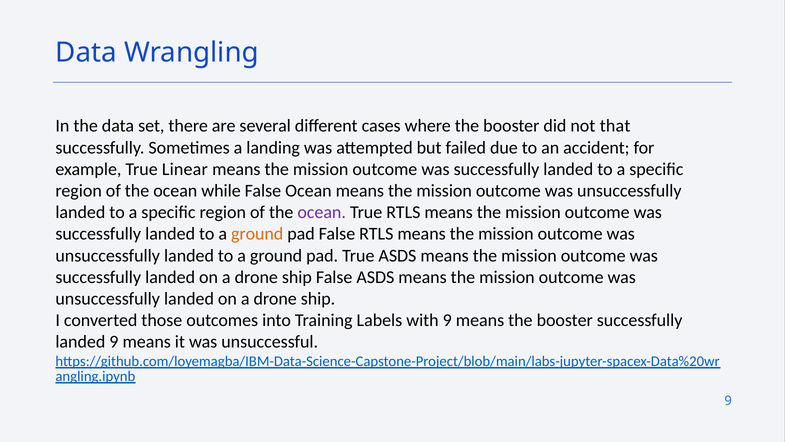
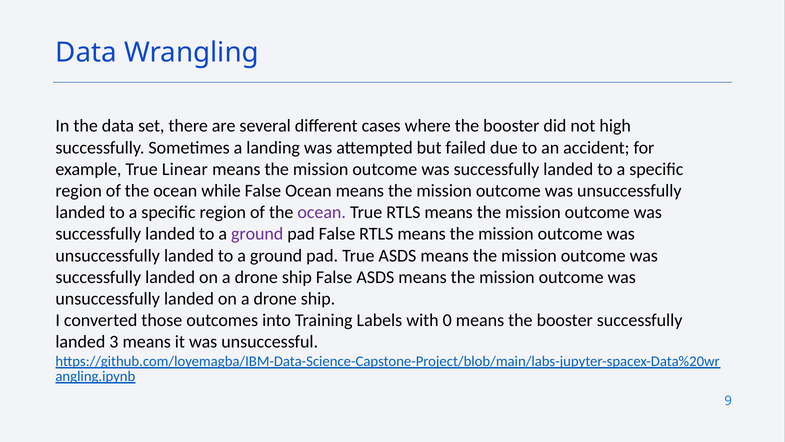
that: that -> high
ground at (257, 234) colour: orange -> purple
with 9: 9 -> 0
landed 9: 9 -> 3
